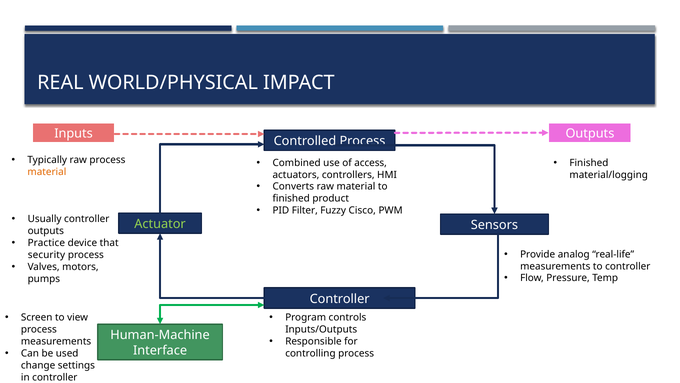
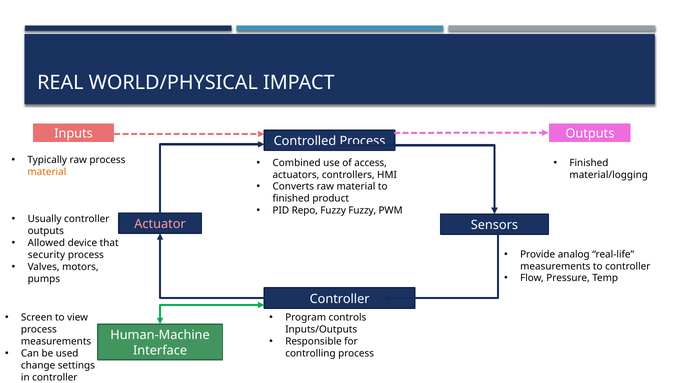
Filter: Filter -> Repo
Fuzzy Cisco: Cisco -> Fuzzy
Actuator colour: light green -> pink
Practice: Practice -> Allowed
